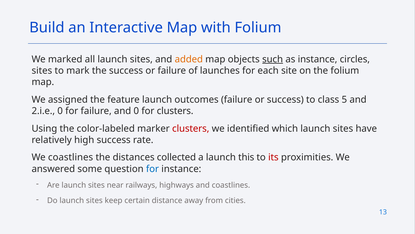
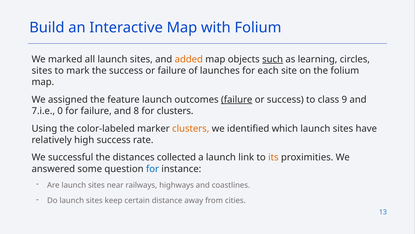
as instance: instance -> learning
failure at (237, 99) underline: none -> present
5: 5 -> 9
2.i.e: 2.i.e -> 7.i.e
and 0: 0 -> 8
clusters at (191, 128) colour: red -> orange
We coastlines: coastlines -> successful
this: this -> link
its colour: red -> orange
